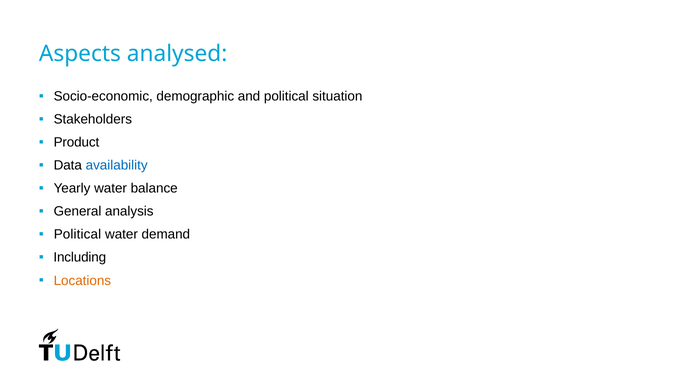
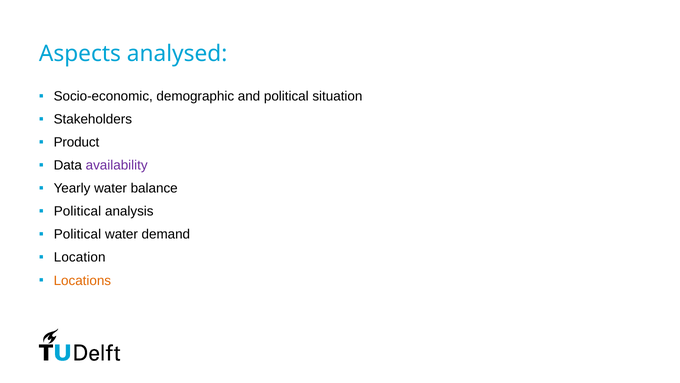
availability colour: blue -> purple
General at (78, 211): General -> Political
Including: Including -> Location
